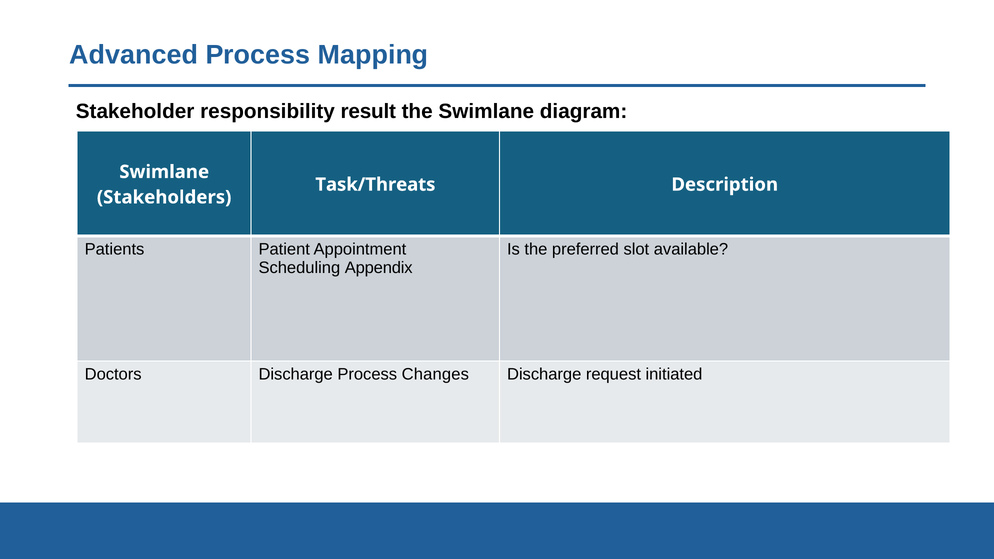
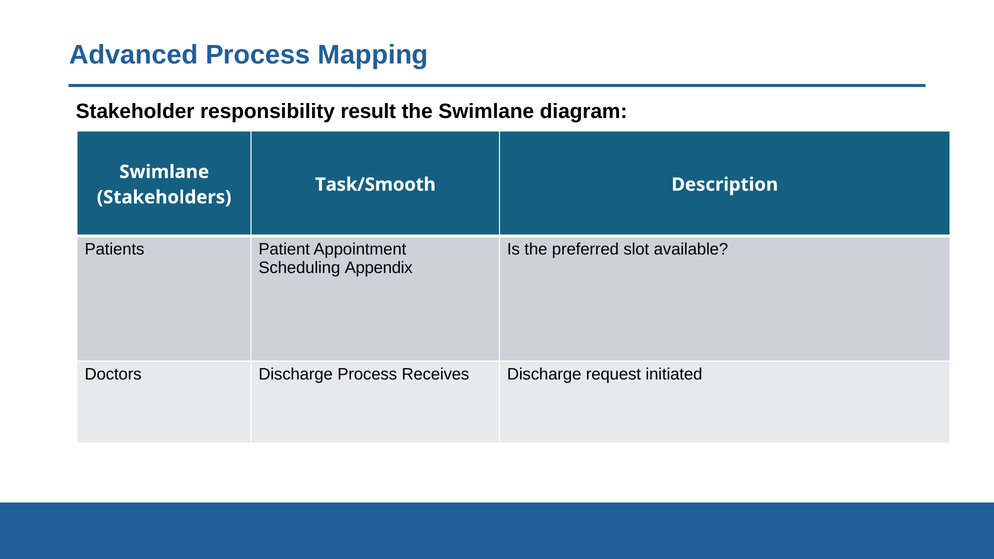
Task/Threats: Task/Threats -> Task/Smooth
Changes: Changes -> Receives
